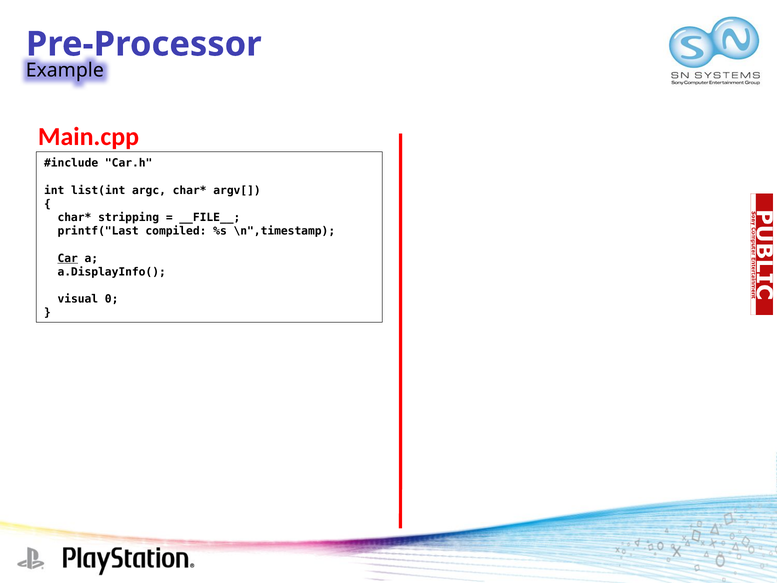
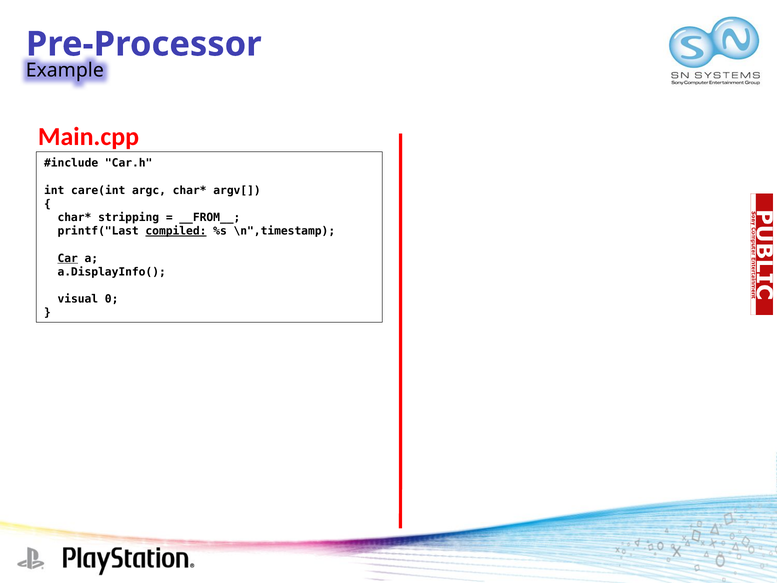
list(int: list(int -> care(int
__FILE__: __FILE__ -> __FROM__
compiled underline: none -> present
